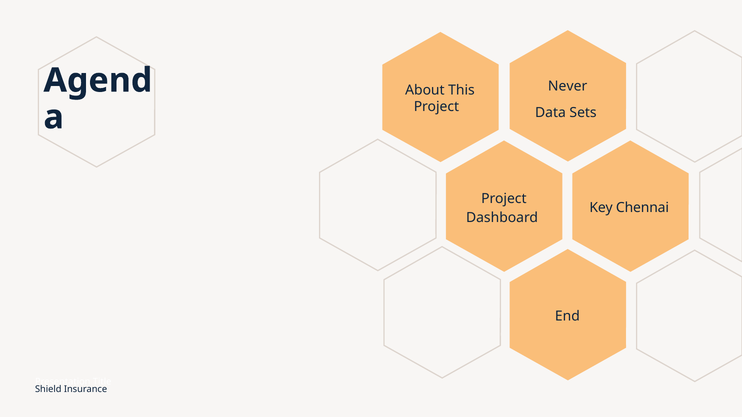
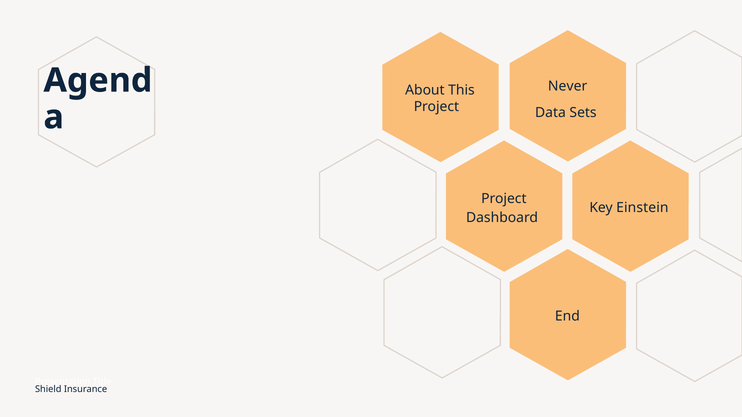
Chennai: Chennai -> Einstein
